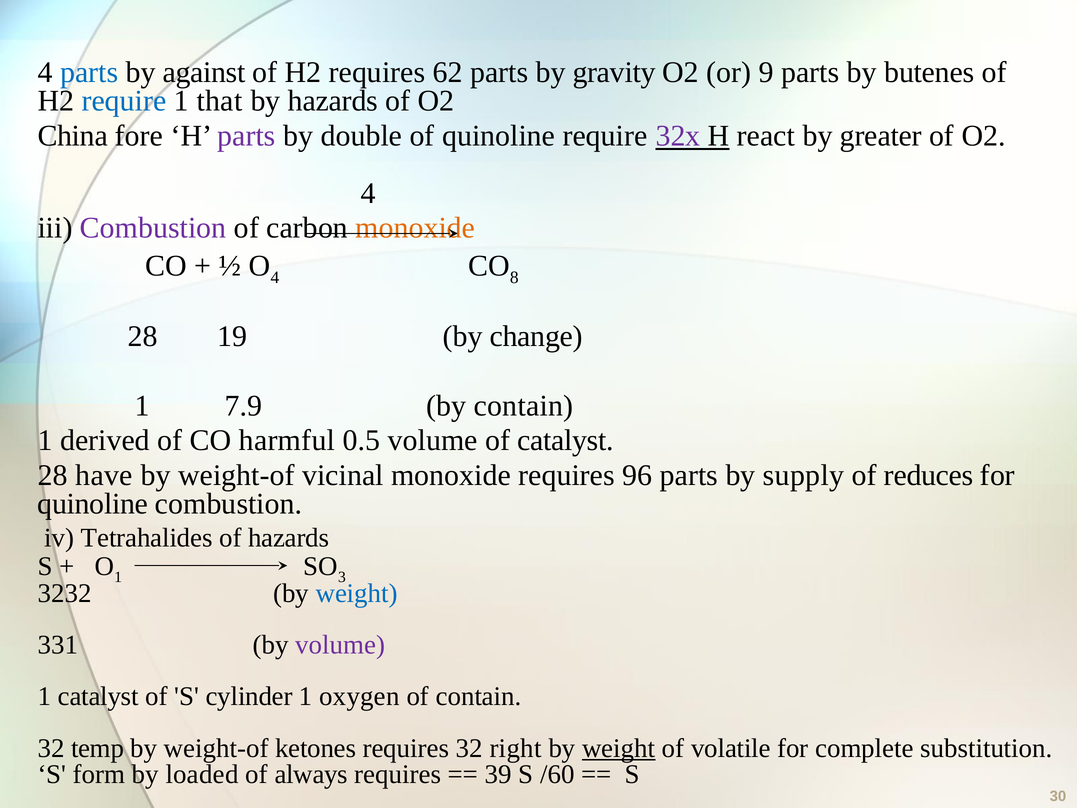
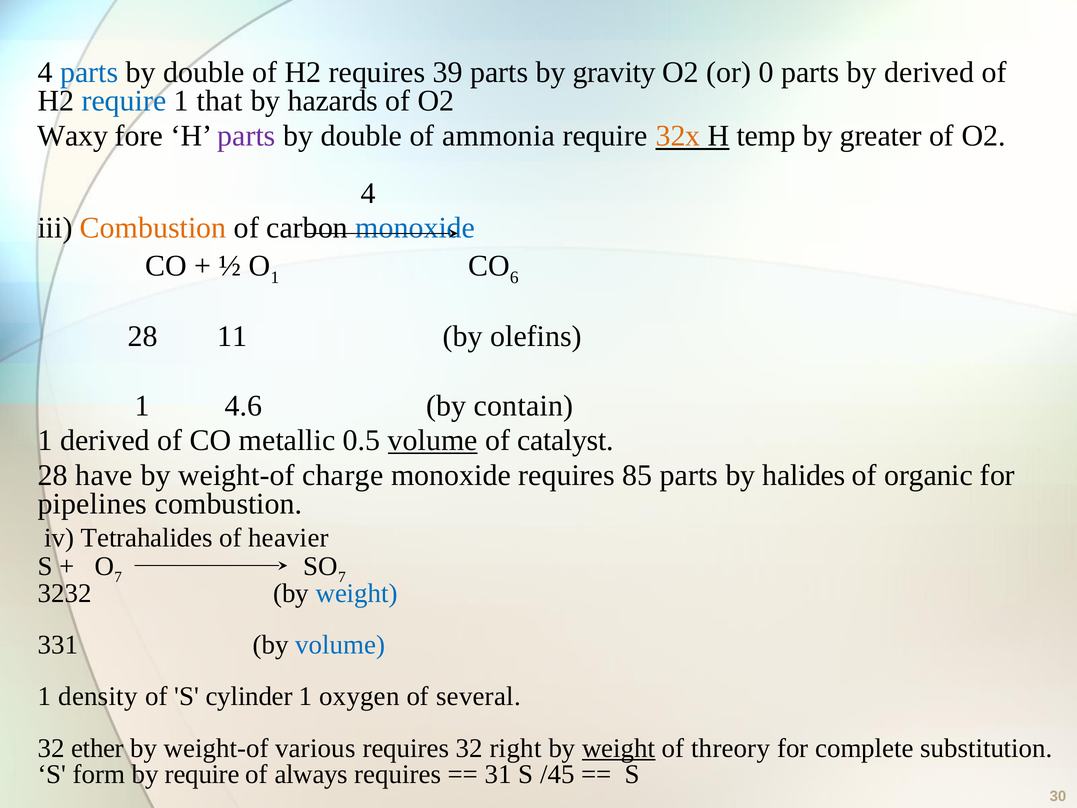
against at (204, 72): against -> double
62: 62 -> 39
9: 9 -> 0
by butenes: butenes -> derived
China: China -> Waxy
of quinoline: quinoline -> ammonia
32x colour: purple -> orange
react: react -> temp
Combustion at (153, 228) colour: purple -> orange
monoxide at (415, 228) colour: orange -> blue
4 at (275, 278): 4 -> 1
8: 8 -> 6
19: 19 -> 11
change: change -> olefins
7.9: 7.9 -> 4.6
harmful: harmful -> metallic
volume at (433, 440) underline: none -> present
vicinal: vicinal -> charge
96: 96 -> 85
supply: supply -> halides
reduces: reduces -> organic
quinoline at (93, 504): quinoline -> pipelines
of hazards: hazards -> heavier
1 at (118, 577): 1 -> 7
3 at (342, 577): 3 -> 7
volume at (340, 645) colour: purple -> blue
1 catalyst: catalyst -> density
of contain: contain -> several
temp: temp -> ether
ketones: ketones -> various
volatile: volatile -> threory
by loaded: loaded -> require
39: 39 -> 31
/60: /60 -> /45
